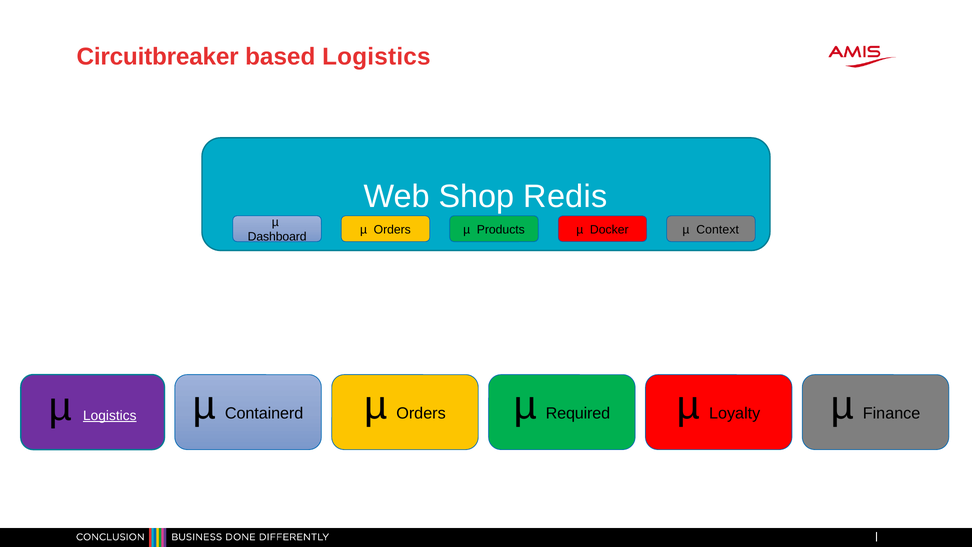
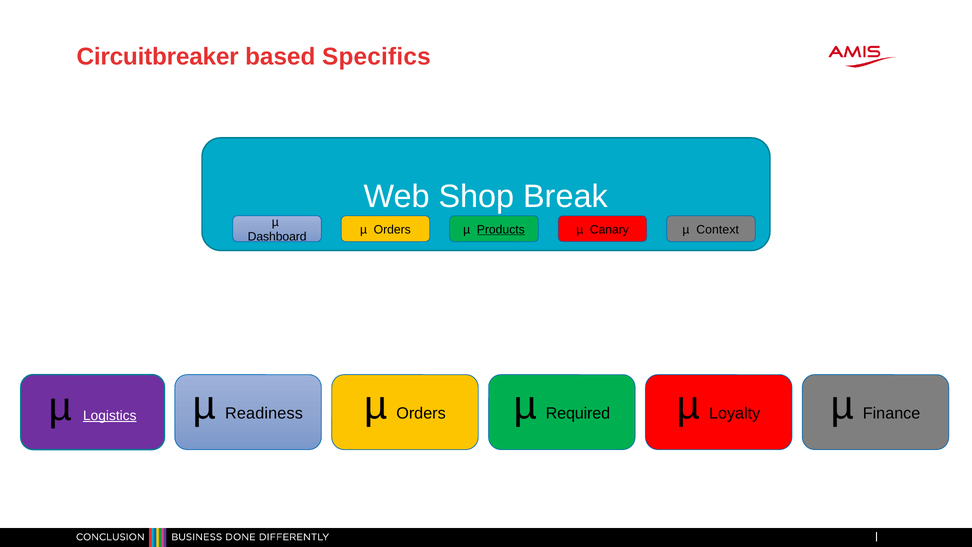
based Logistics: Logistics -> Specifics
Redis: Redis -> Break
Products underline: none -> present
Docker: Docker -> Canary
Containerd: Containerd -> Readiness
